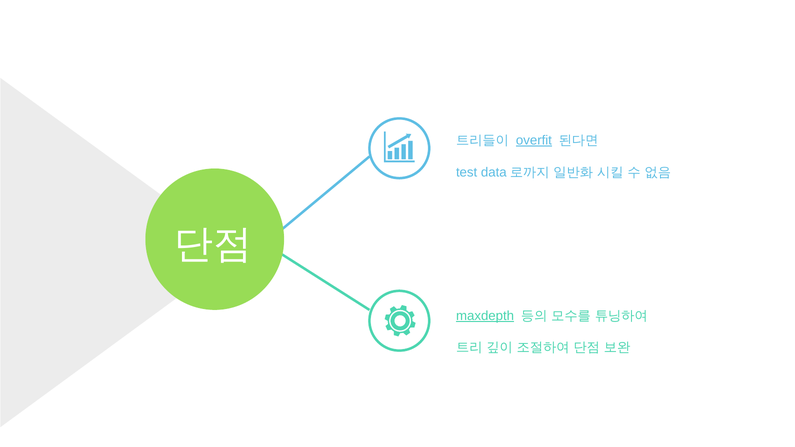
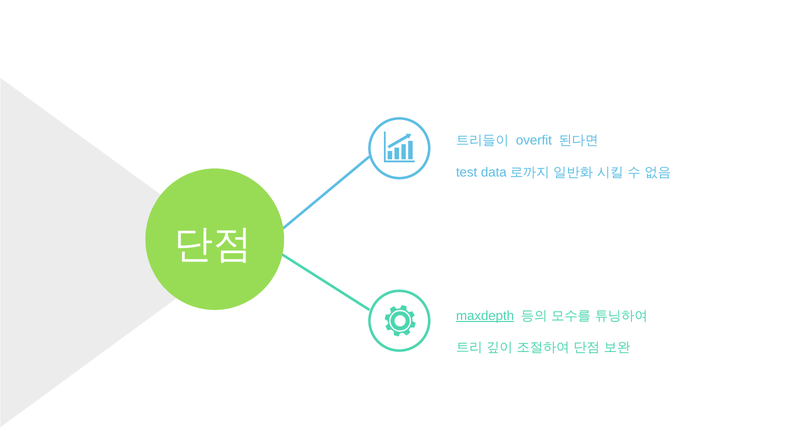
overfit underline: present -> none
